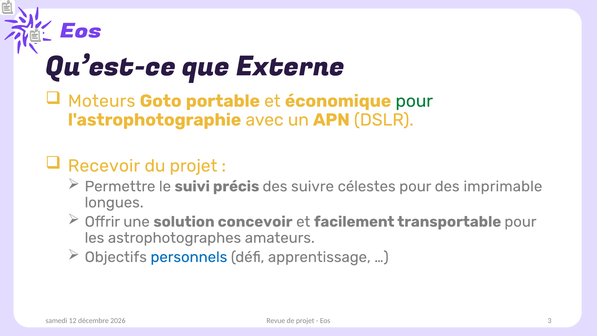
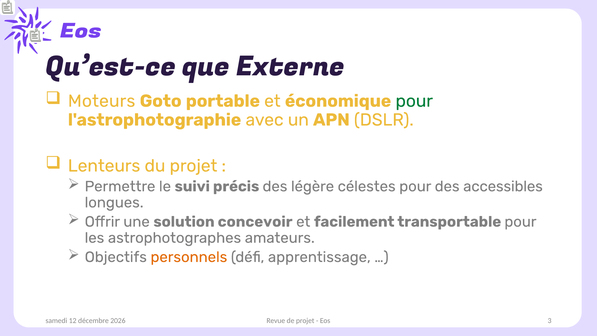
Recevoir: Recevoir -> Lenteurs
suivre: suivre -> légère
imprimable: imprimable -> accessibles
personnels colour: blue -> orange
